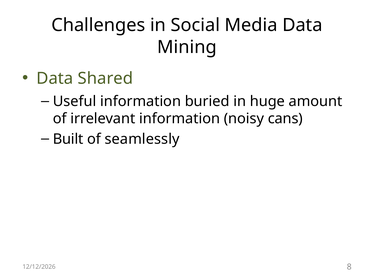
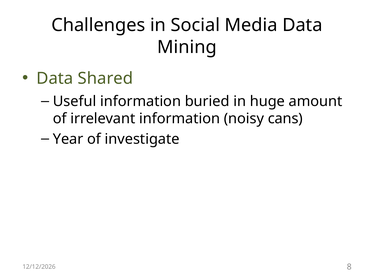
Built: Built -> Year
seamlessly: seamlessly -> investigate
